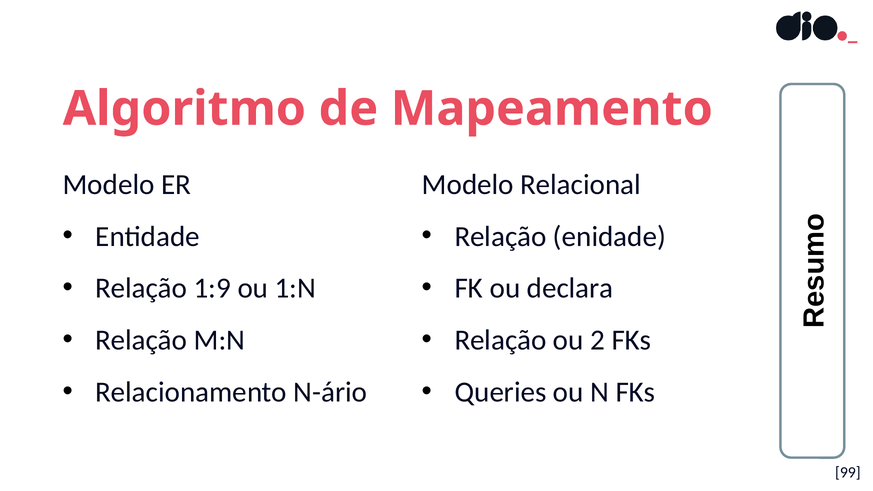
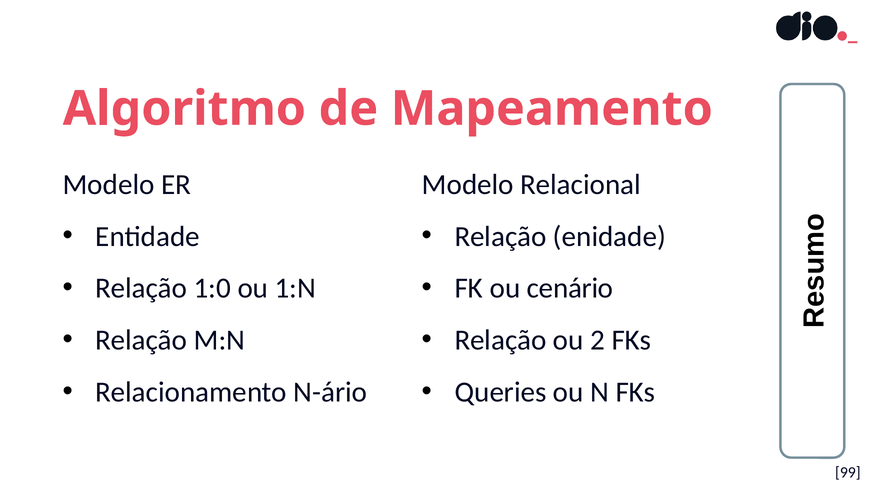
1:9: 1:9 -> 1:0
declara: declara -> cenário
